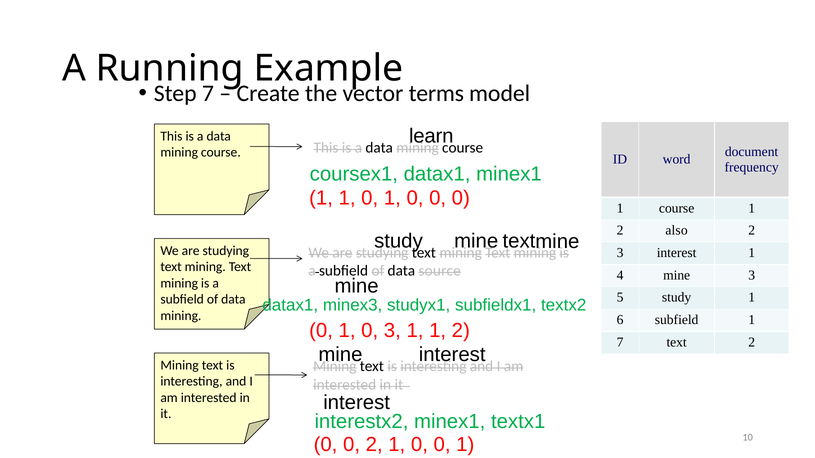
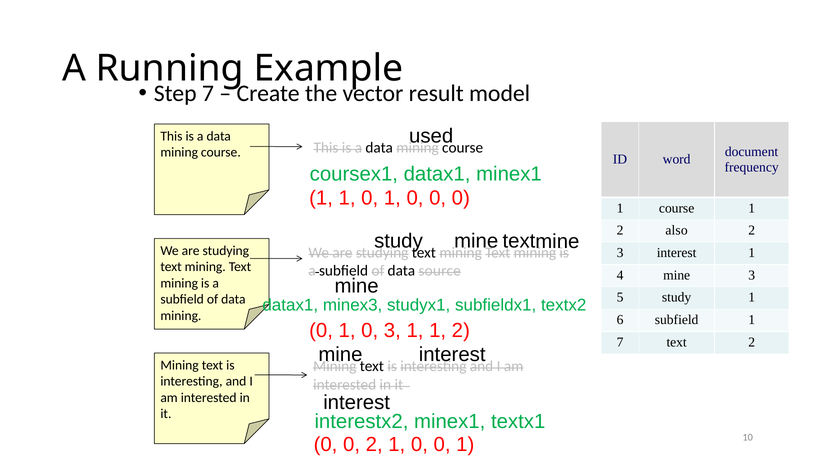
terms: terms -> result
learn: learn -> used
